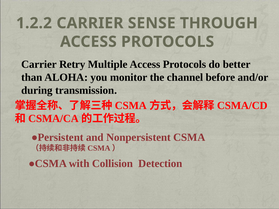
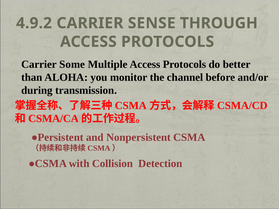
1.2.2: 1.2.2 -> 4.9.2
Retry: Retry -> Some
